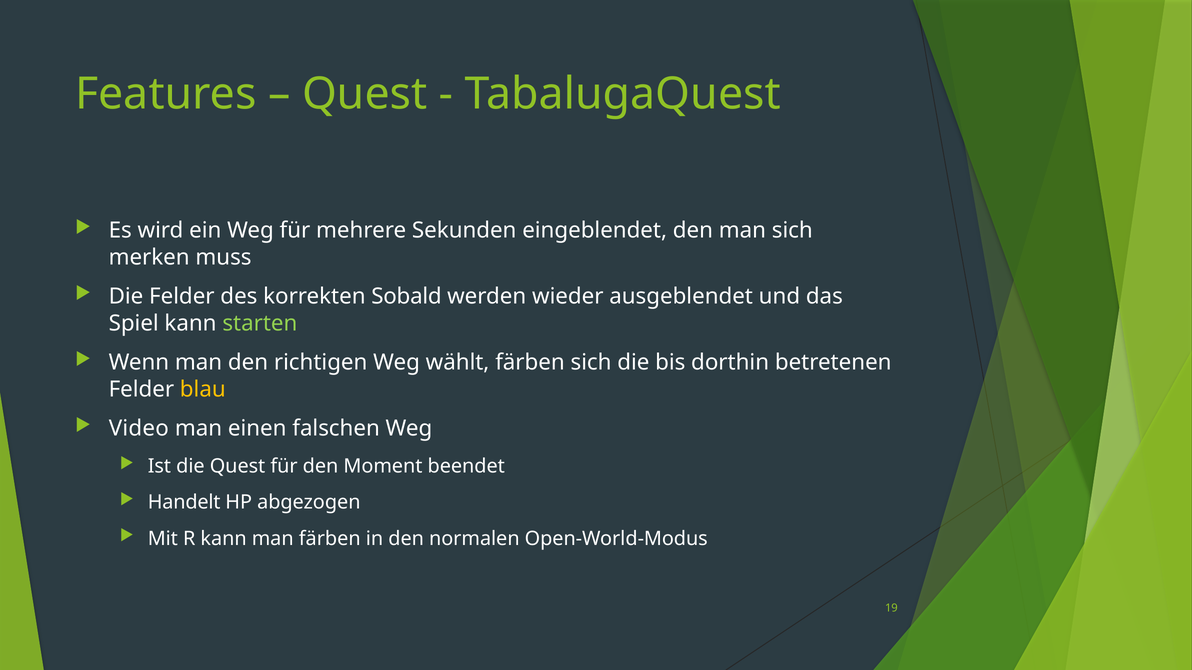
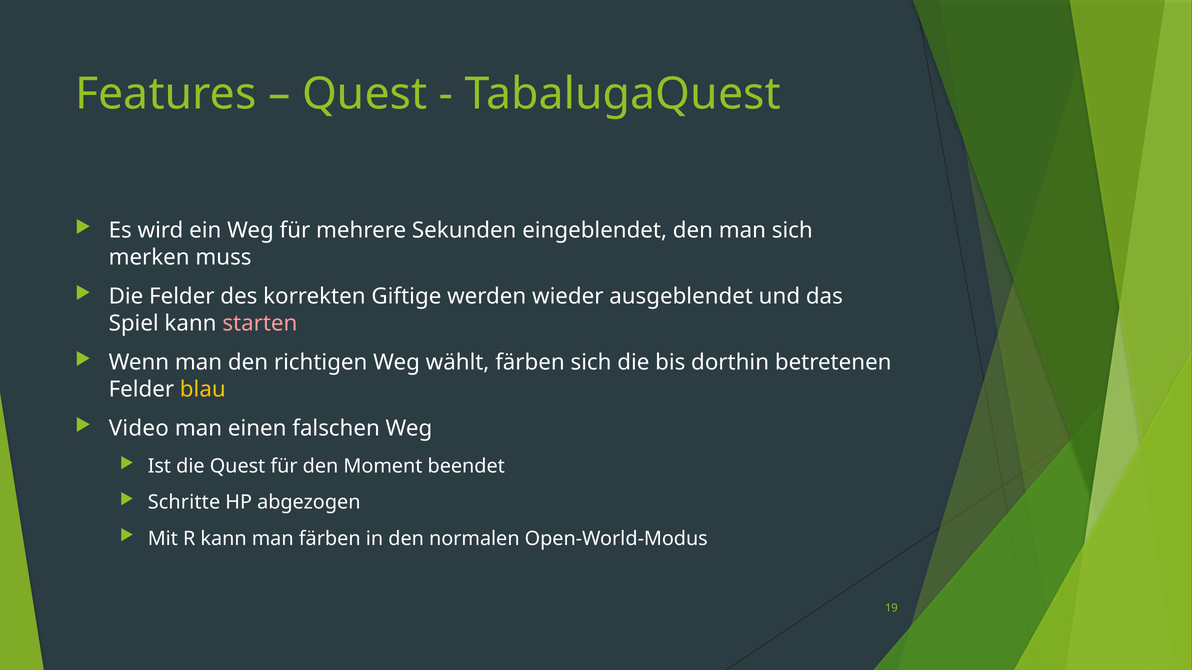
Sobald: Sobald -> Giftige
starten colour: light green -> pink
Handelt: Handelt -> Schritte
